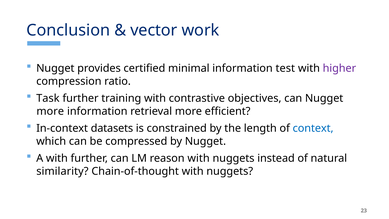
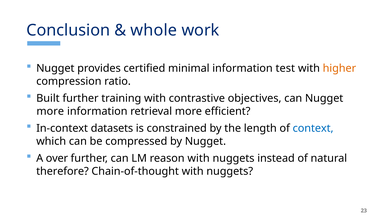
vector: vector -> whole
higher colour: purple -> orange
Task: Task -> Built
A with: with -> over
similarity: similarity -> therefore
